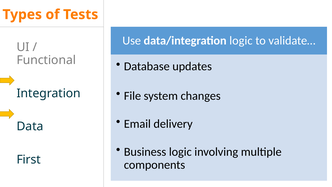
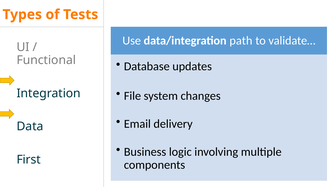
data/integration logic: logic -> path
